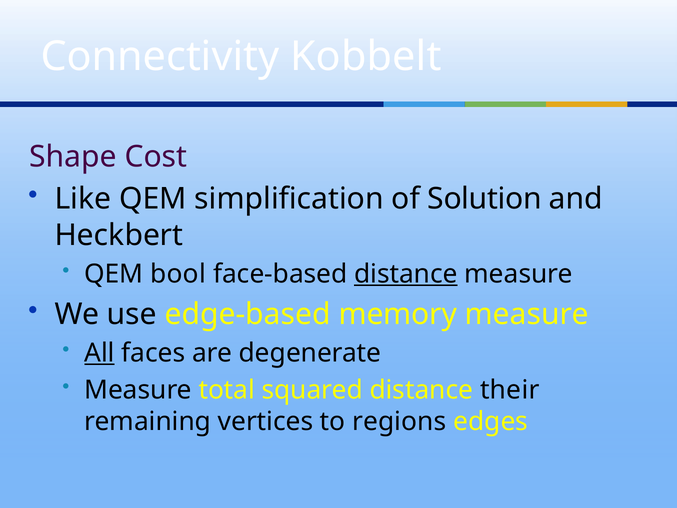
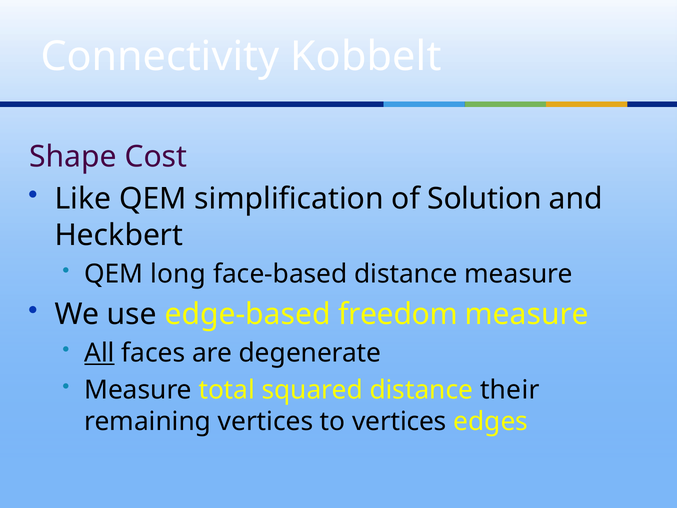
bool: bool -> long
distance at (406, 274) underline: present -> none
memory: memory -> freedom
to regions: regions -> vertices
